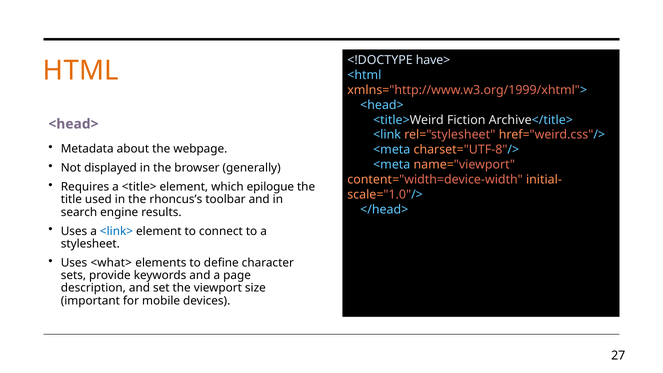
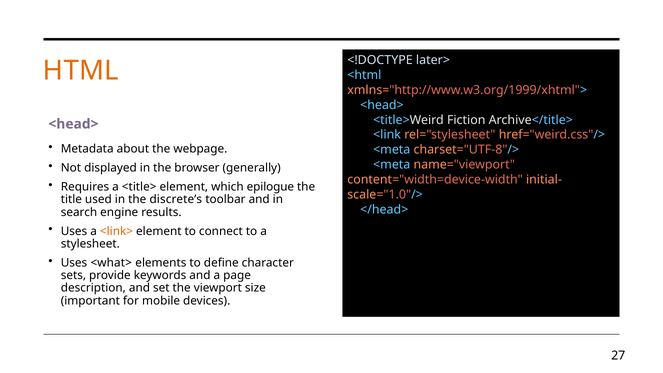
have>: have> -> later>
rhoncus’s: rhoncus’s -> discrete’s
<link> colour: blue -> orange
